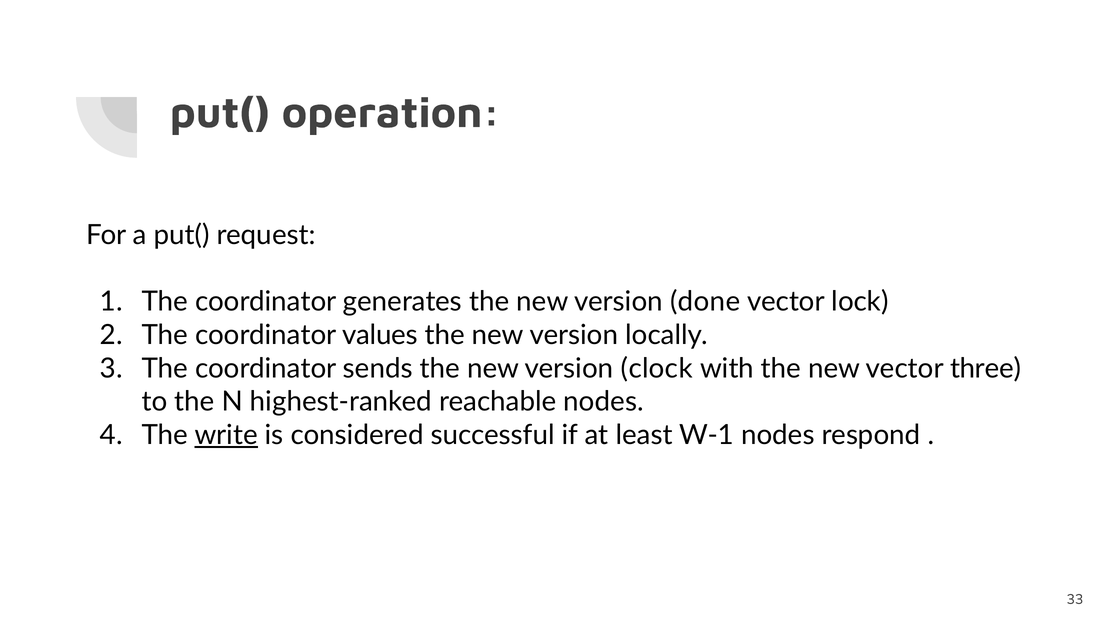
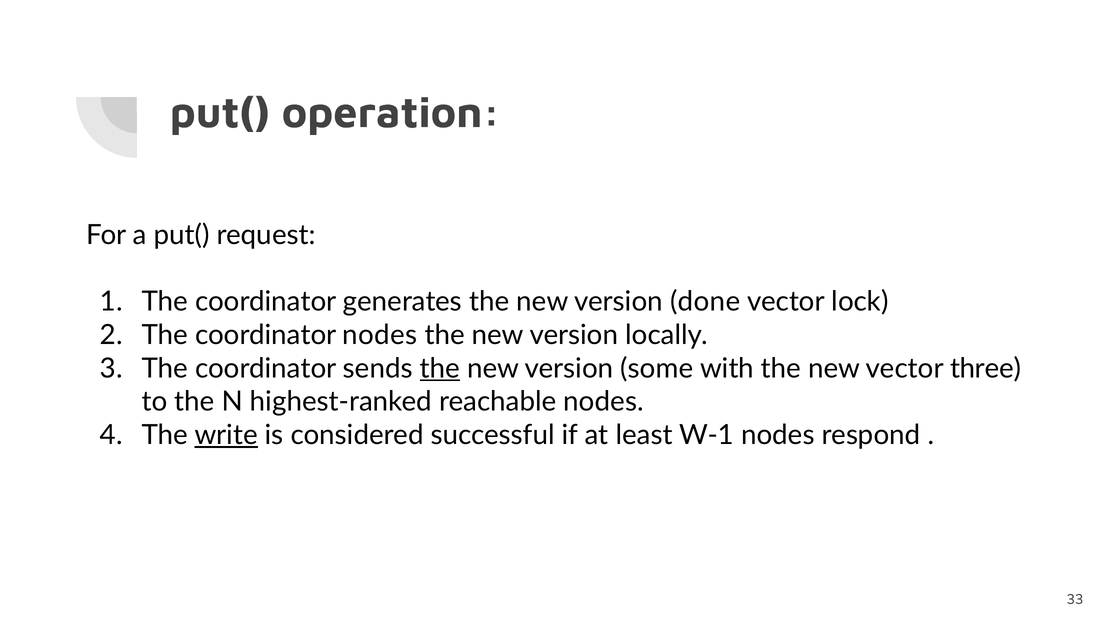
coordinator values: values -> nodes
the at (440, 369) underline: none -> present
clock: clock -> some
